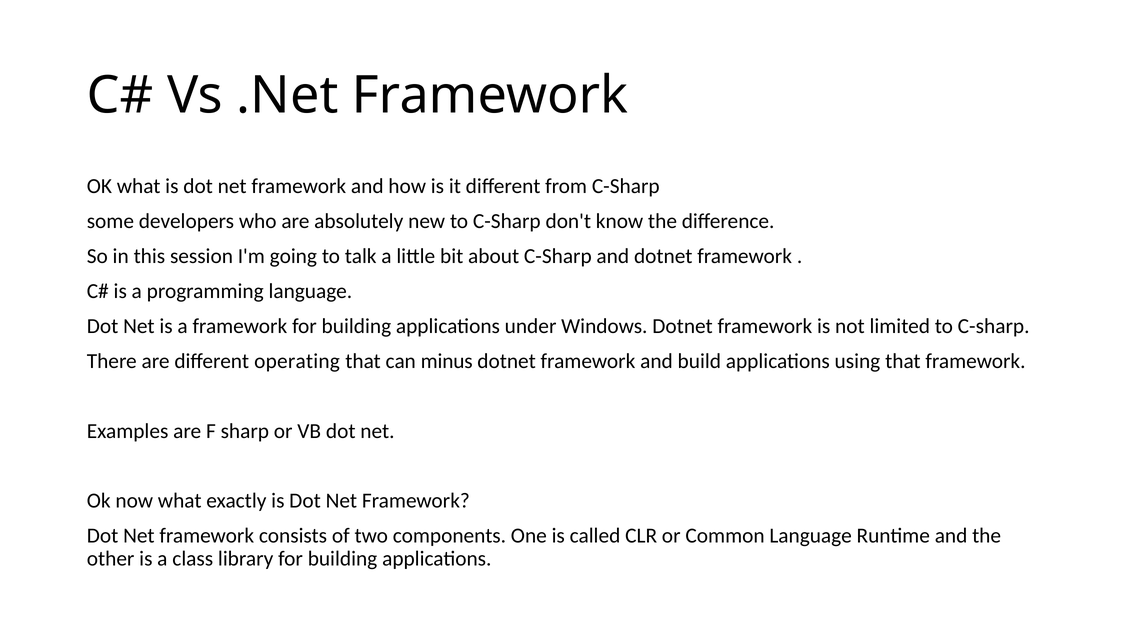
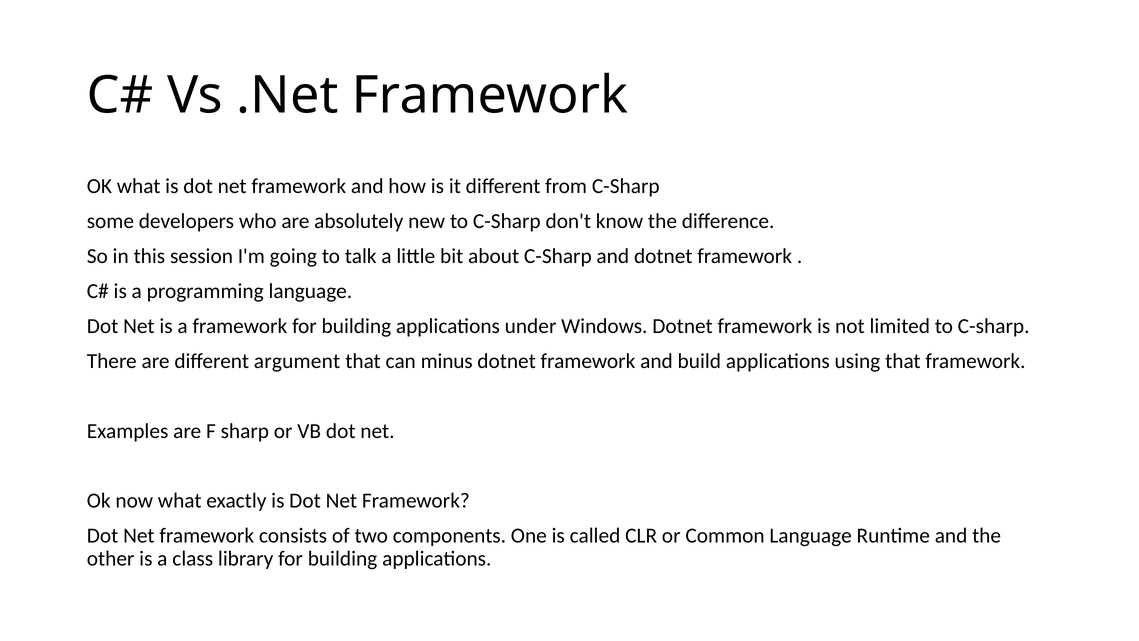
operating: operating -> argument
